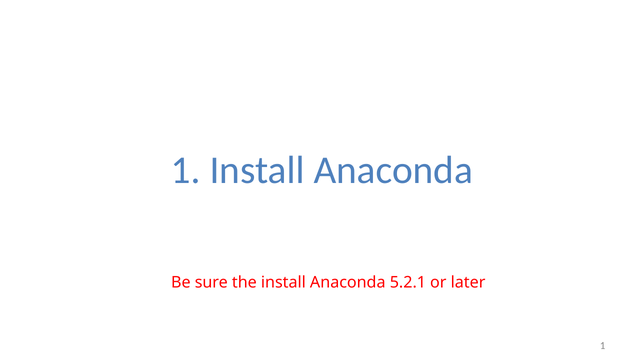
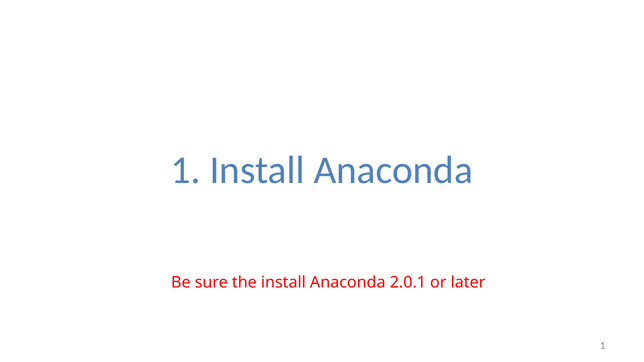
5.2.1: 5.2.1 -> 2.0.1
